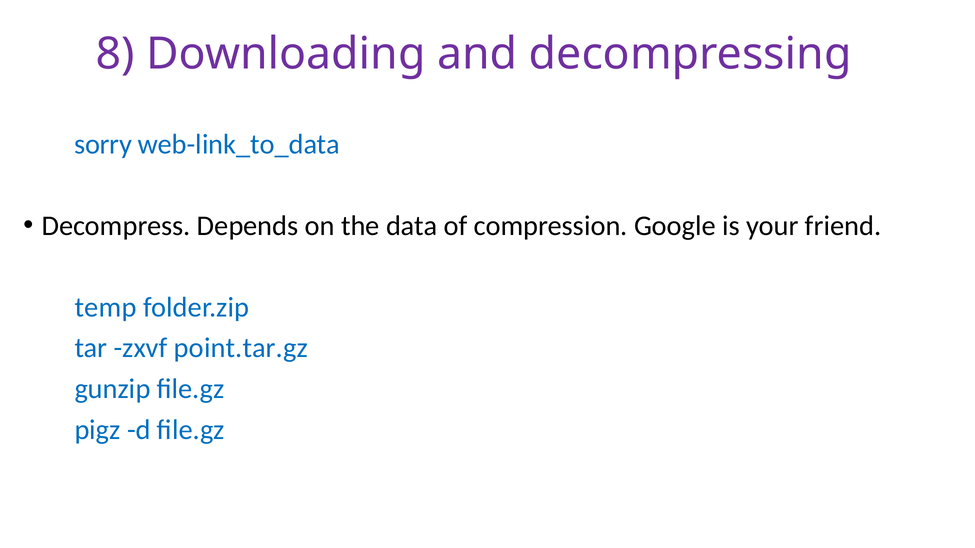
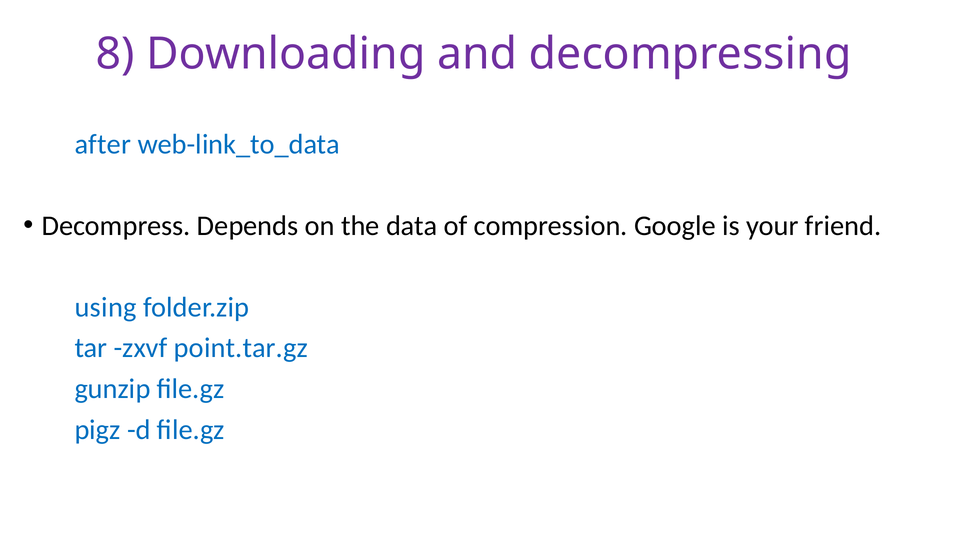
sorry: sorry -> after
temp: temp -> using
